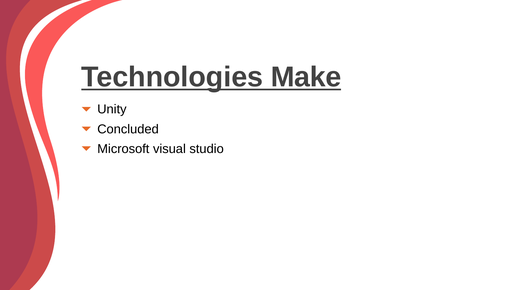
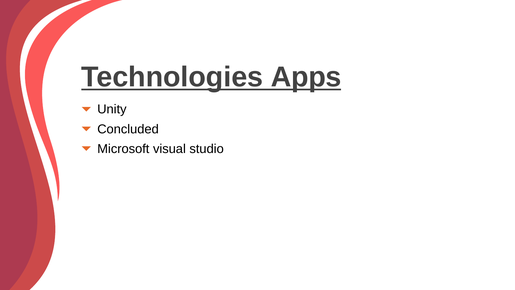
Make: Make -> Apps
